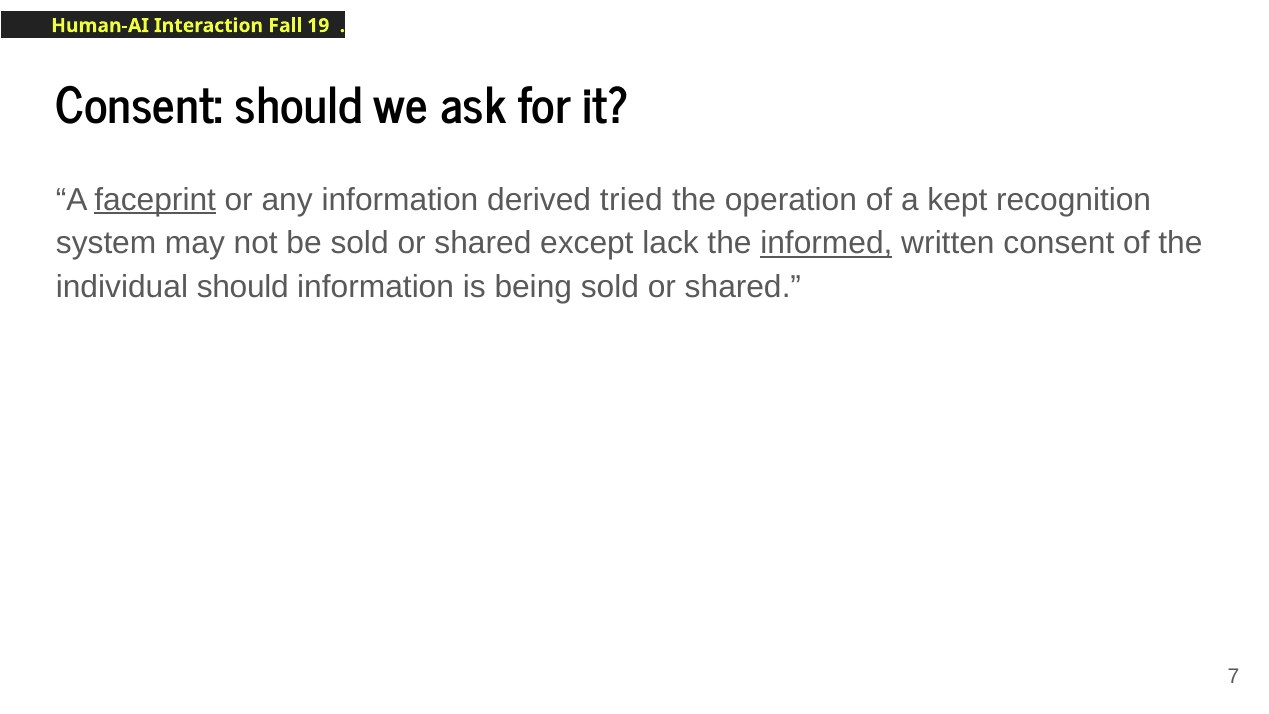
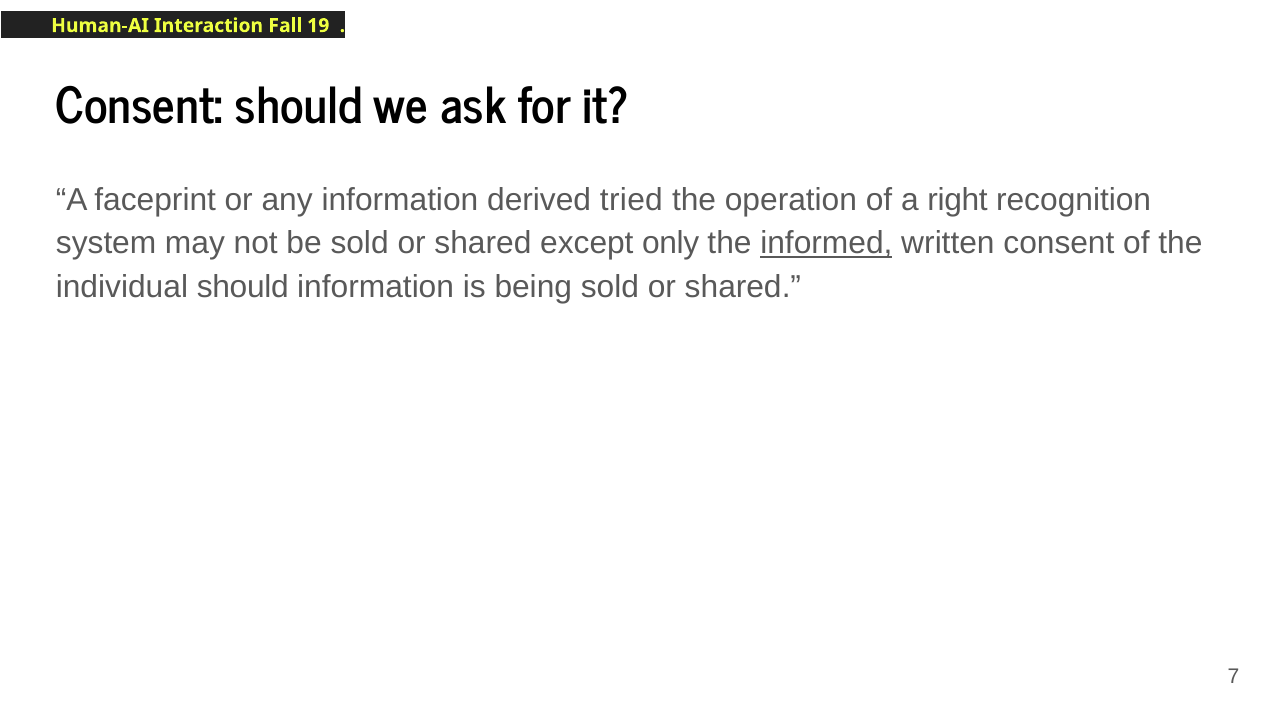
faceprint underline: present -> none
kept: kept -> right
lack: lack -> only
